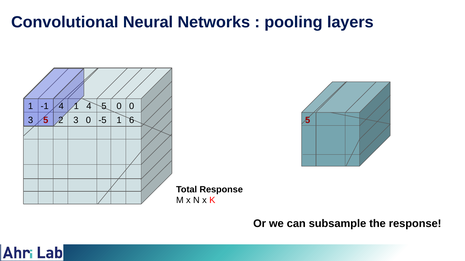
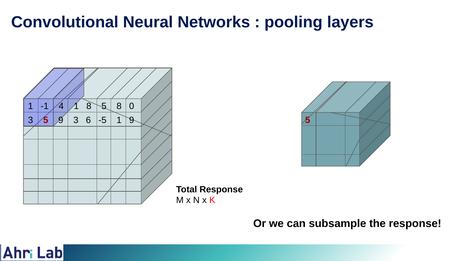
1 4: 4 -> 8
5 0: 0 -> 8
5 2: 2 -> 9
3 0: 0 -> 6
1 6: 6 -> 9
